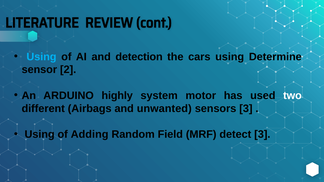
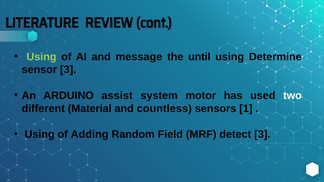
Using at (41, 57) colour: light blue -> light green
detection: detection -> message
cars: cars -> until
sensor 2: 2 -> 3
highly: highly -> assist
Airbags: Airbags -> Material
unwanted: unwanted -> countless
sensors 3: 3 -> 1
